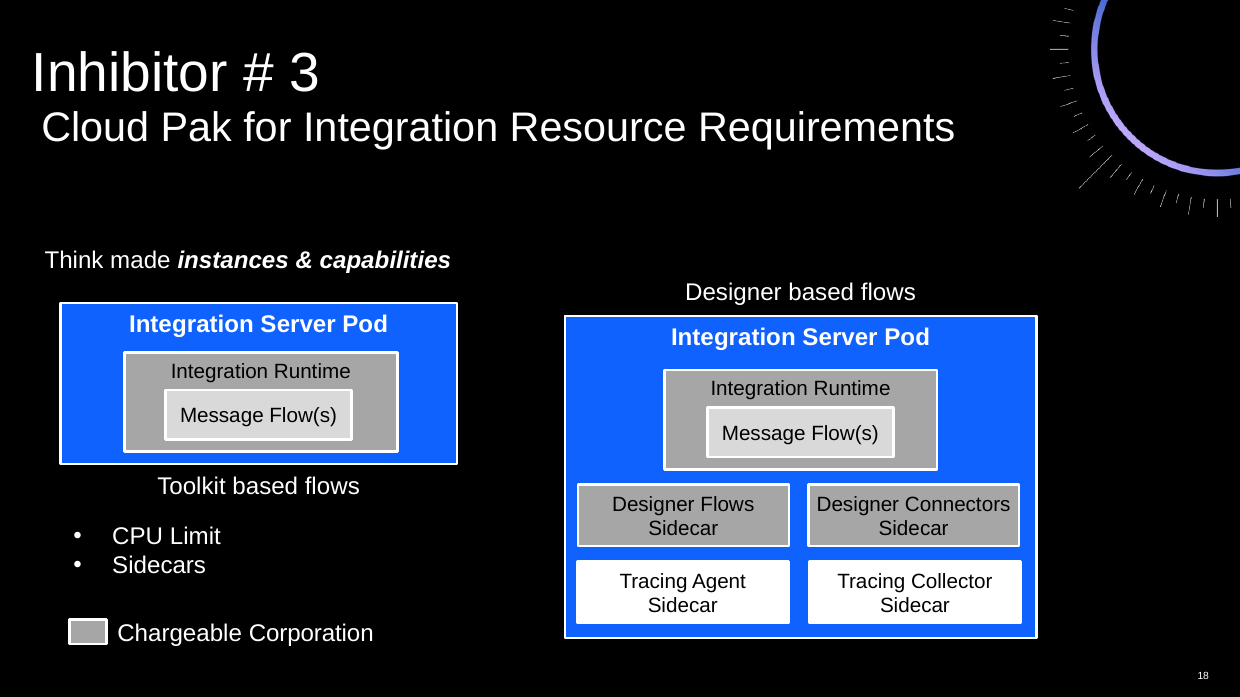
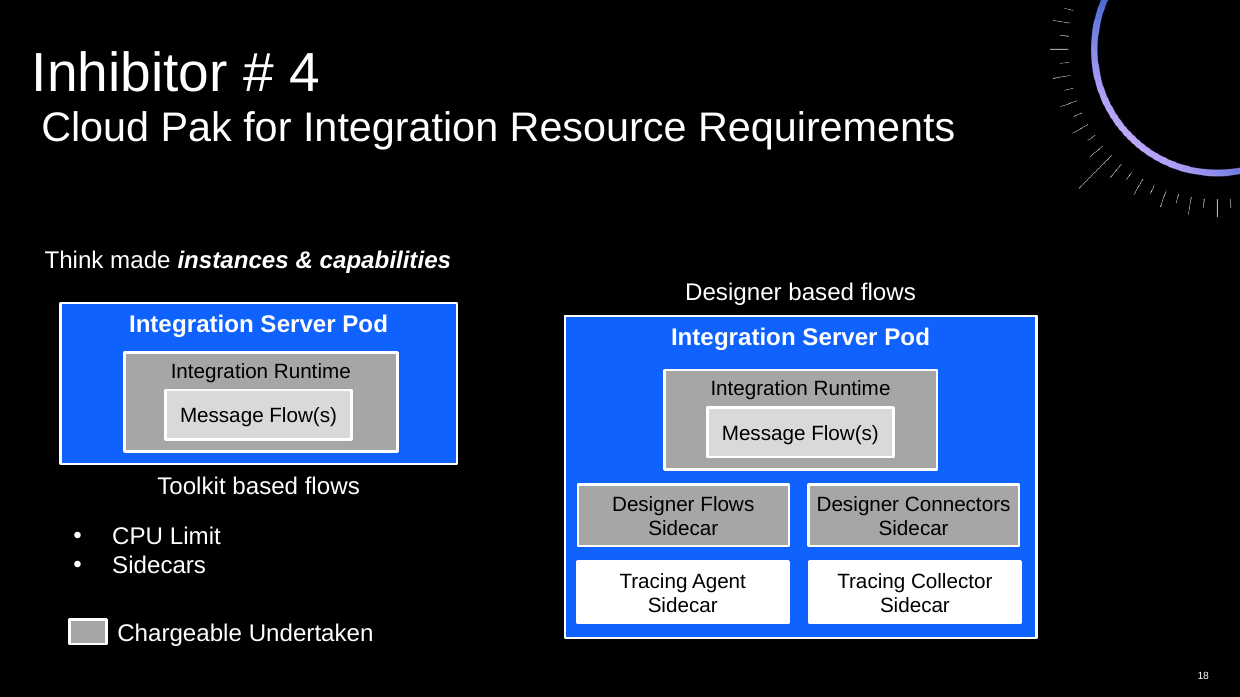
3: 3 -> 4
Corporation: Corporation -> Undertaken
